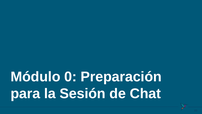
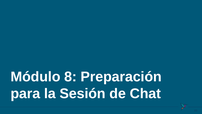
0: 0 -> 8
